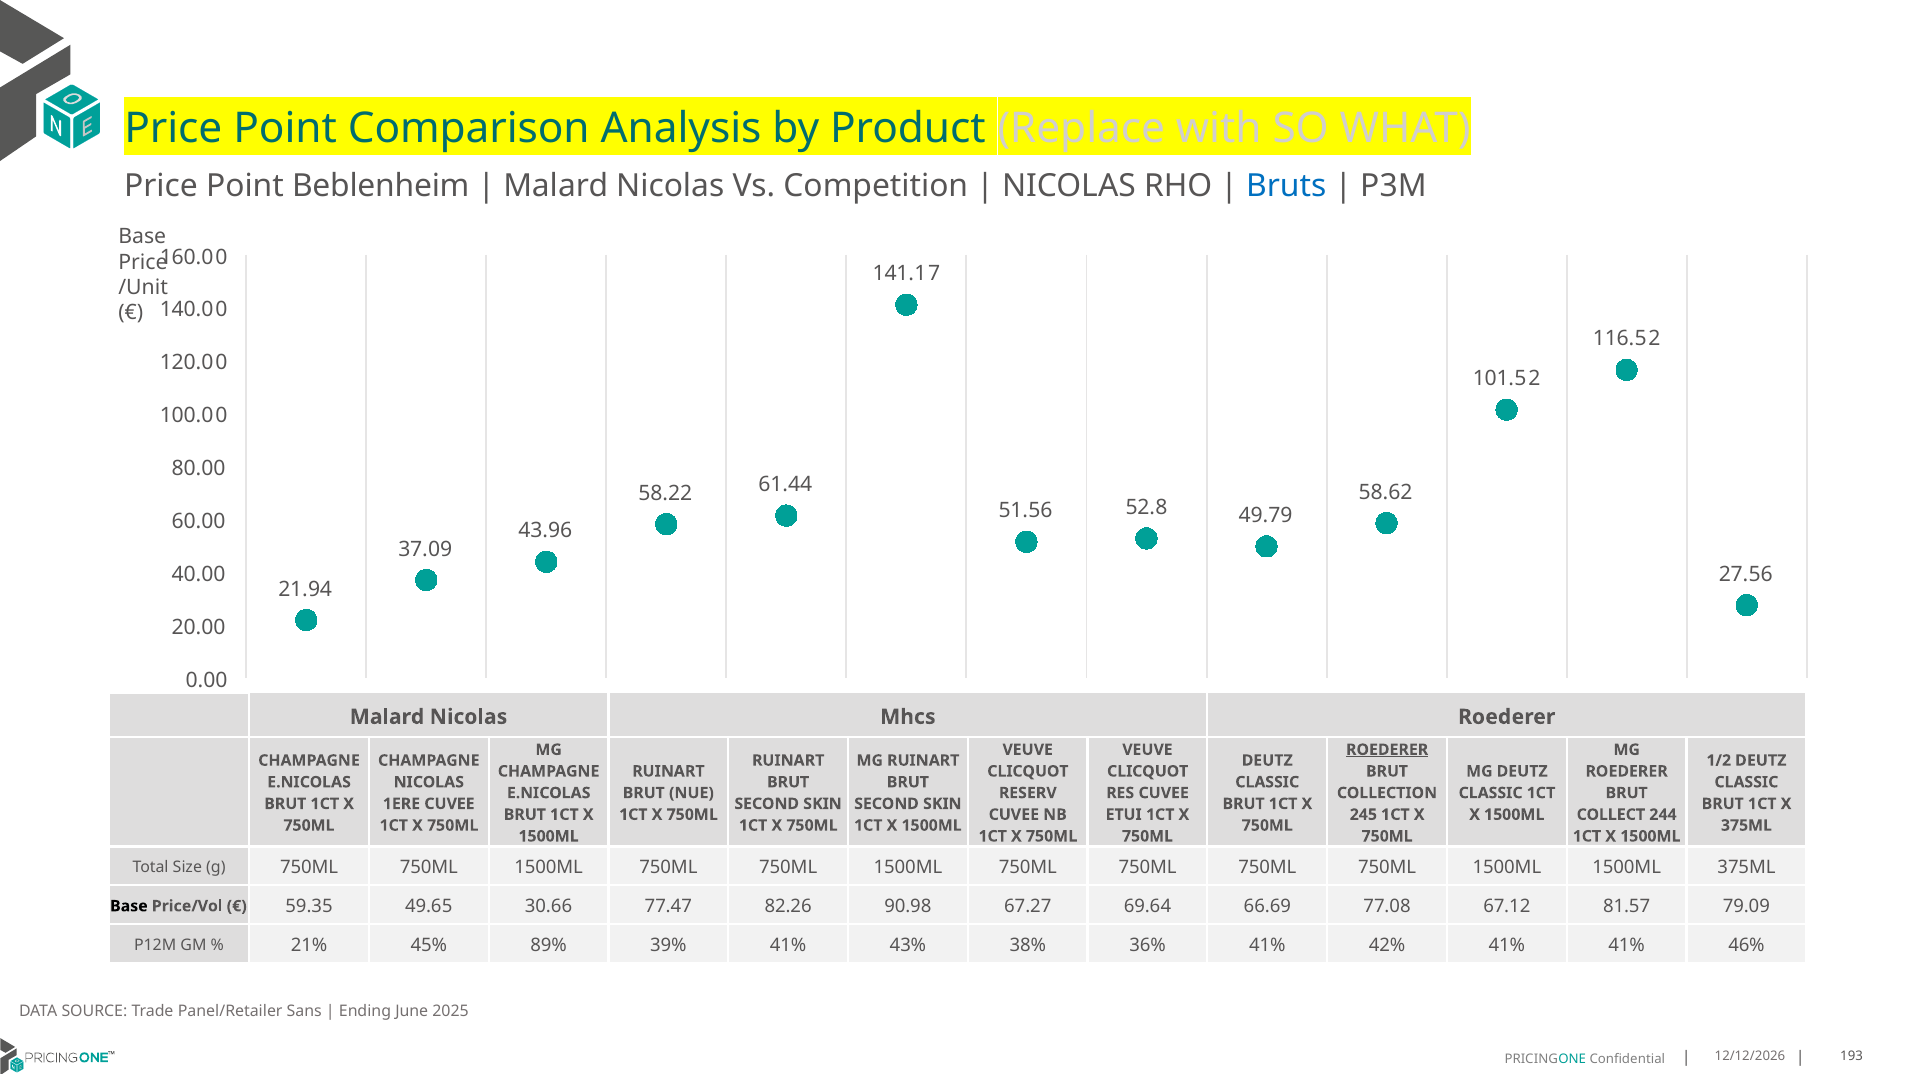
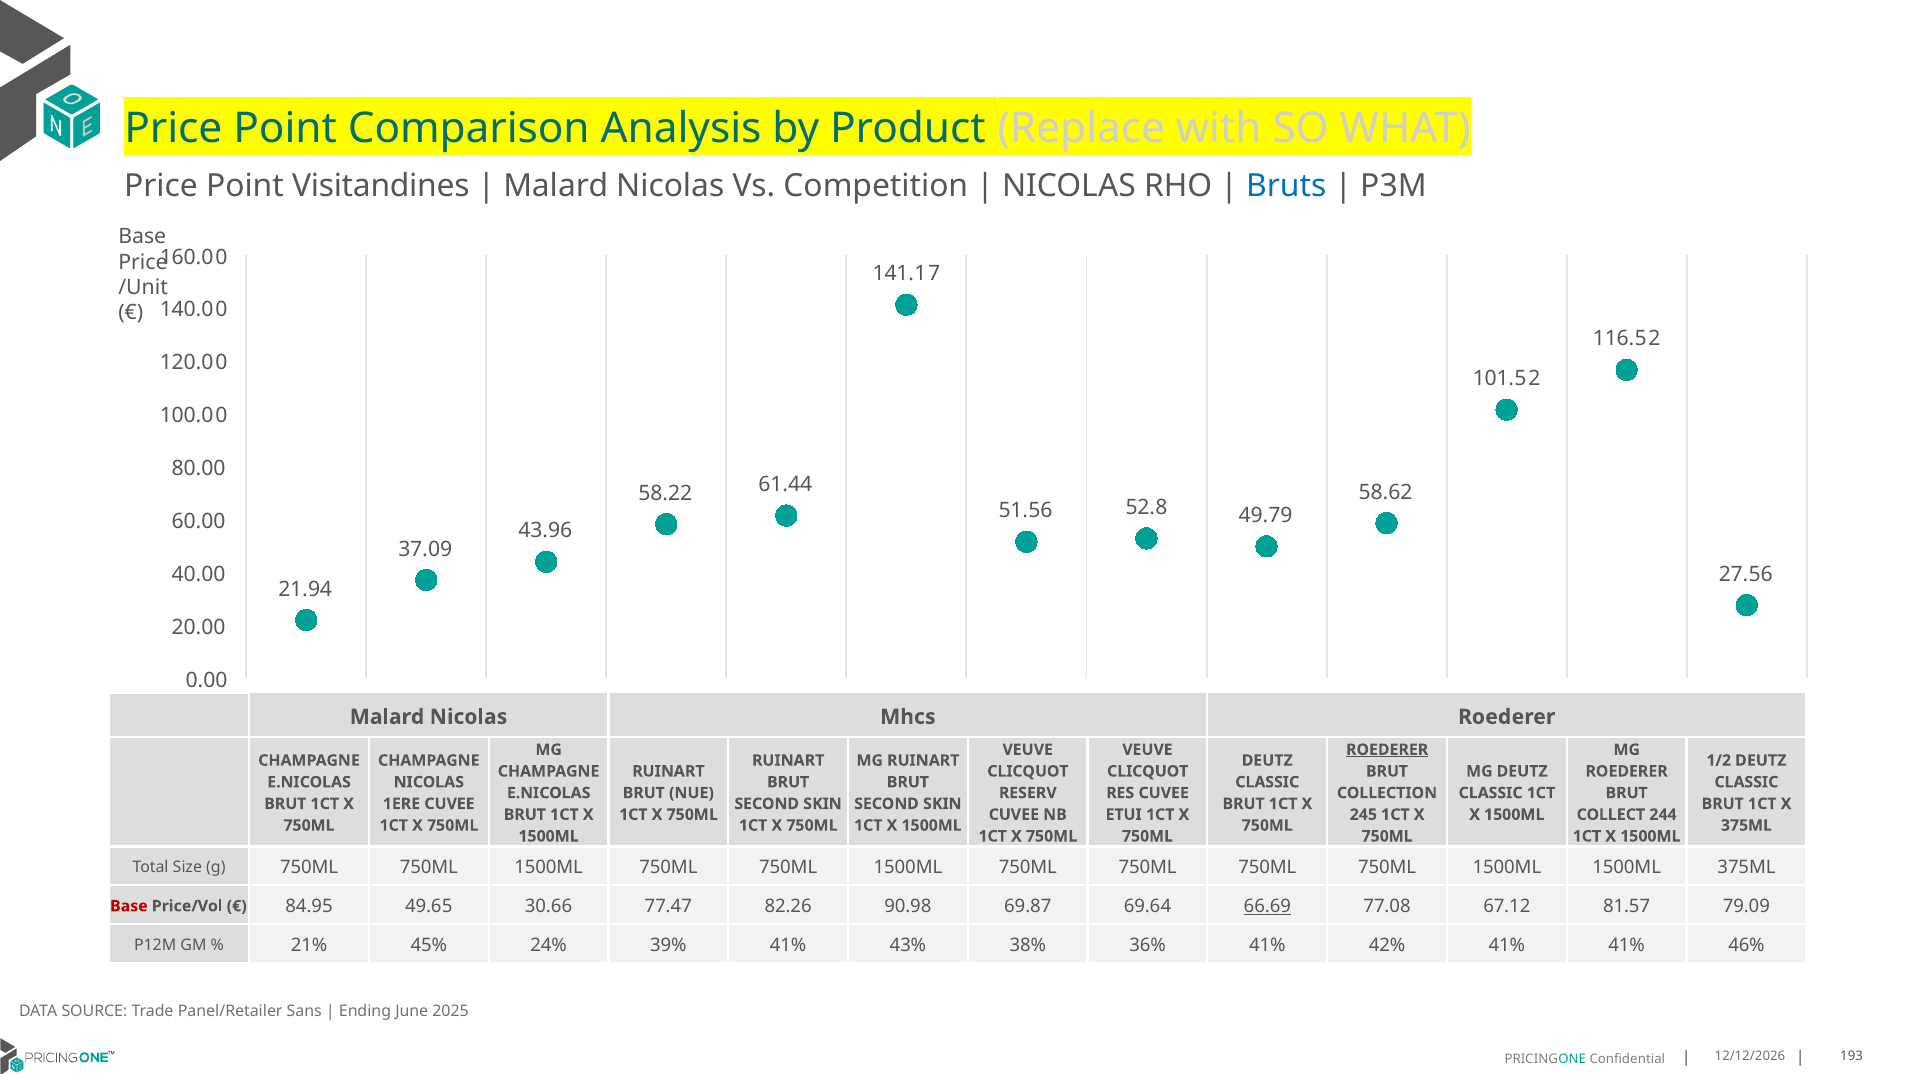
Beblenheim: Beblenheim -> Visitandines
Base at (129, 906) colour: black -> red
59.35: 59.35 -> 84.95
67.27: 67.27 -> 69.87
66.69 underline: none -> present
89%: 89% -> 24%
